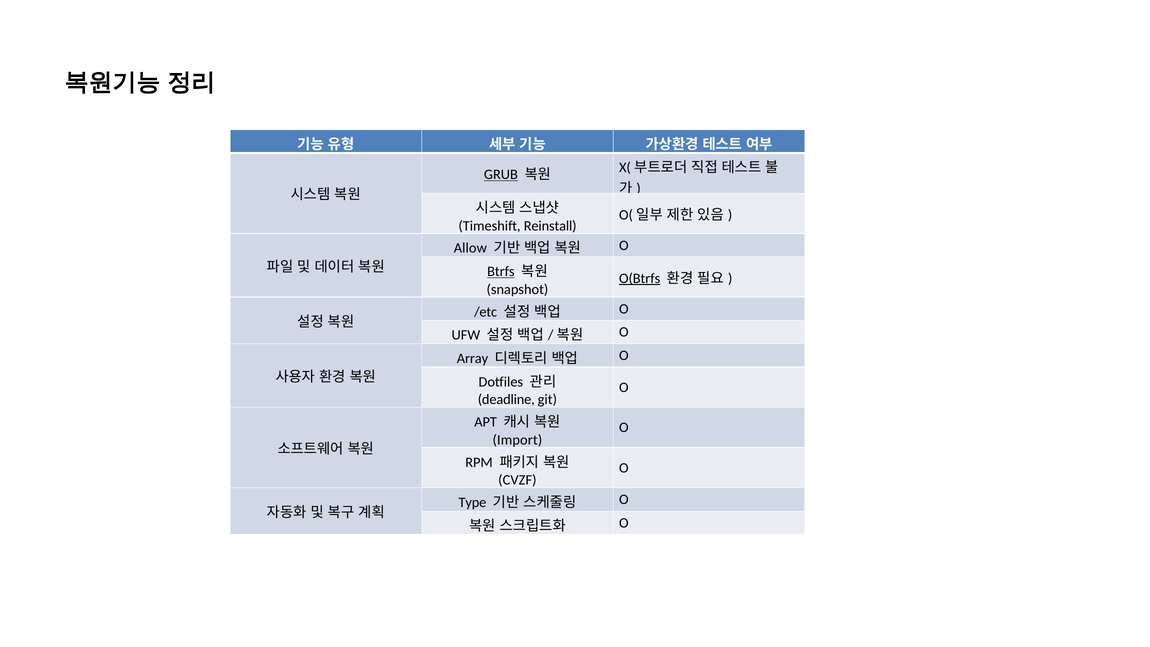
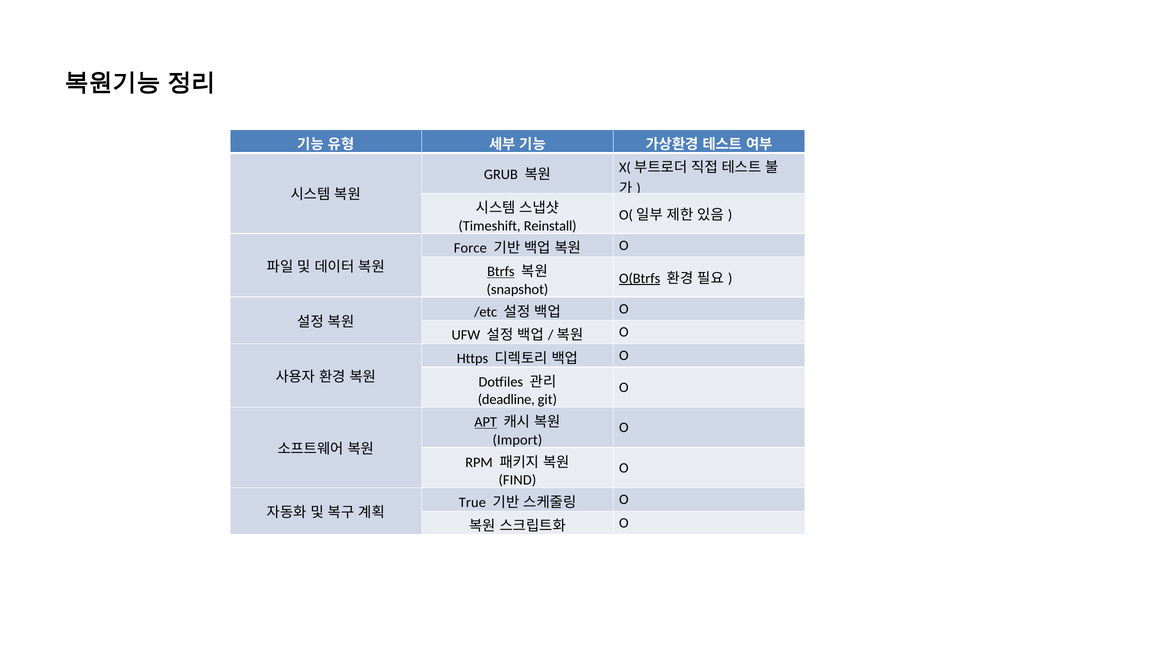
GRUB underline: present -> none
Allow: Allow -> Force
Array: Array -> Https
APT underline: none -> present
CVZF: CVZF -> FIND
Type: Type -> True
